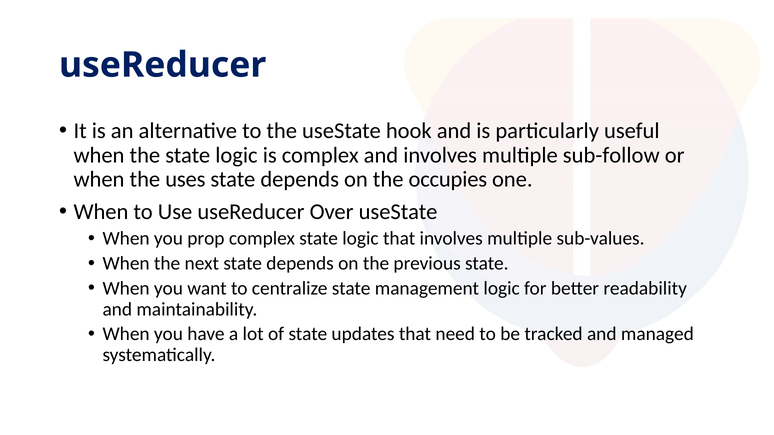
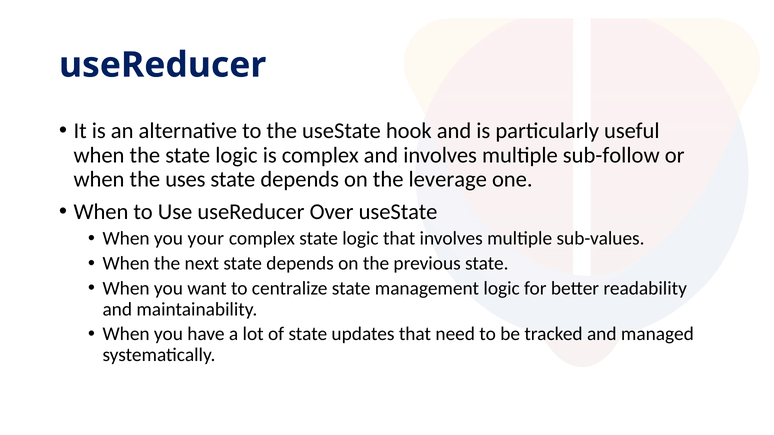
occupies: occupies -> leverage
prop: prop -> your
